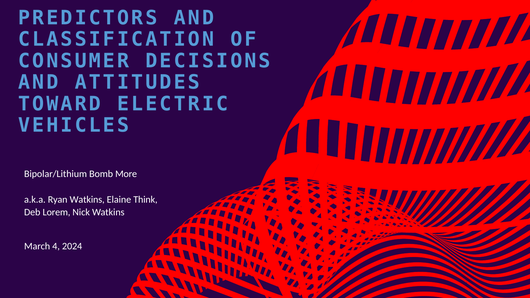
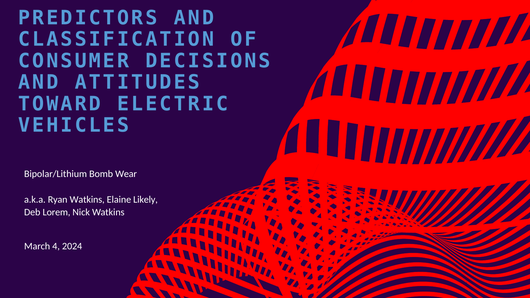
More: More -> Wear
Think: Think -> Likely
